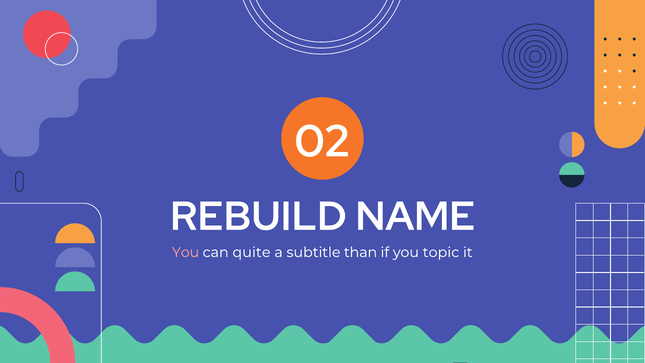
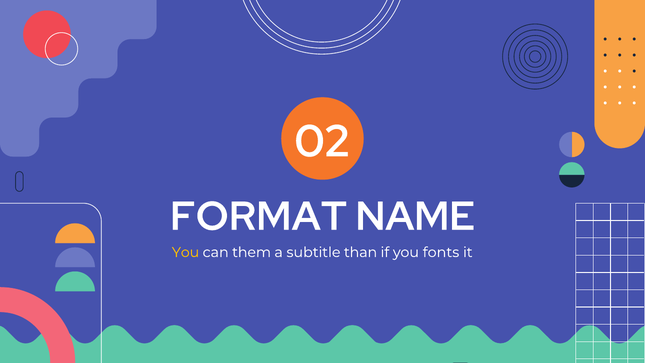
REBUILD: REBUILD -> FORMAT
You at (186, 252) colour: pink -> yellow
quite: quite -> them
topic: topic -> fonts
